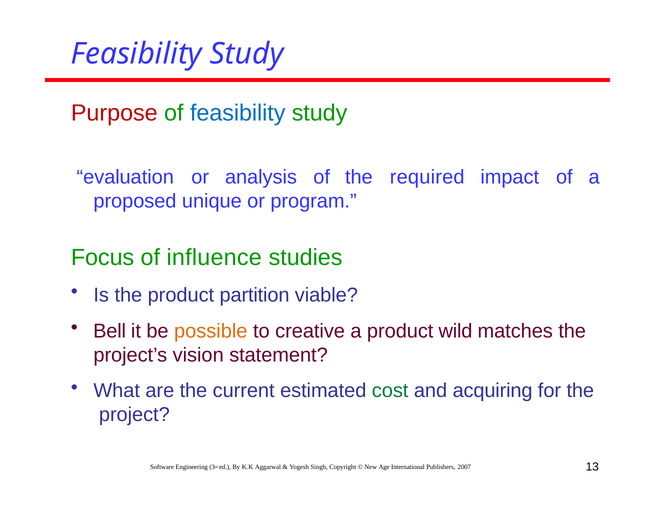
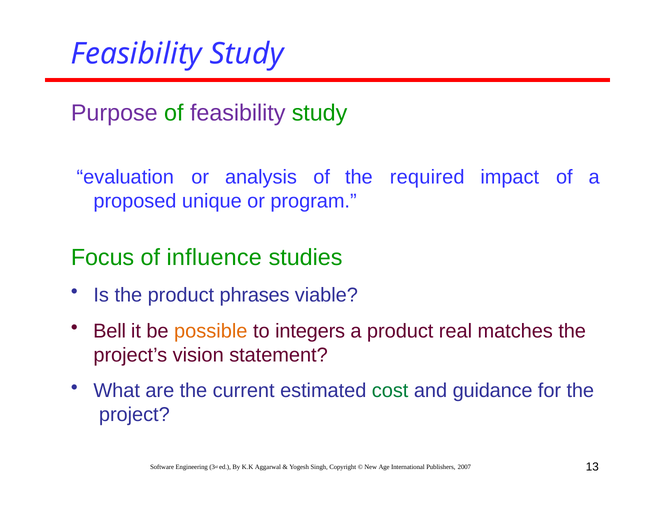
Purpose colour: red -> purple
feasibility at (238, 113) colour: blue -> purple
partition: partition -> phrases
creative: creative -> integers
wild: wild -> real
acquiring: acquiring -> guidance
